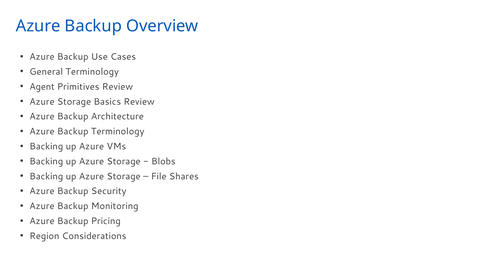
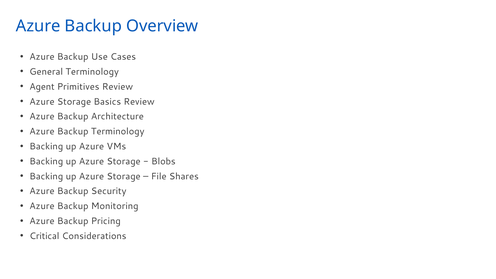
Region: Region -> Critical
